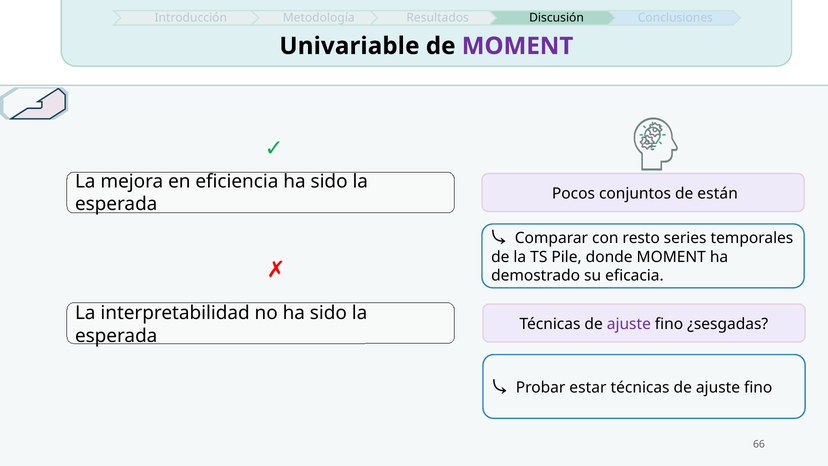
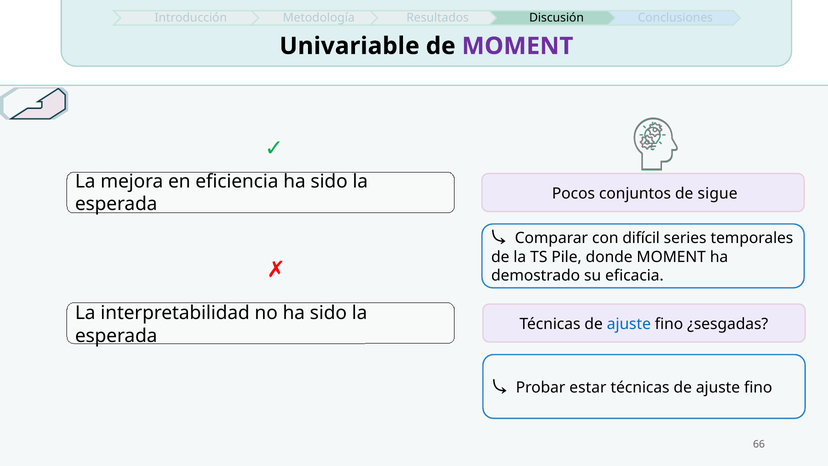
están: están -> sigue
resto: resto -> difícil
ajuste at (629, 324) colour: purple -> blue
